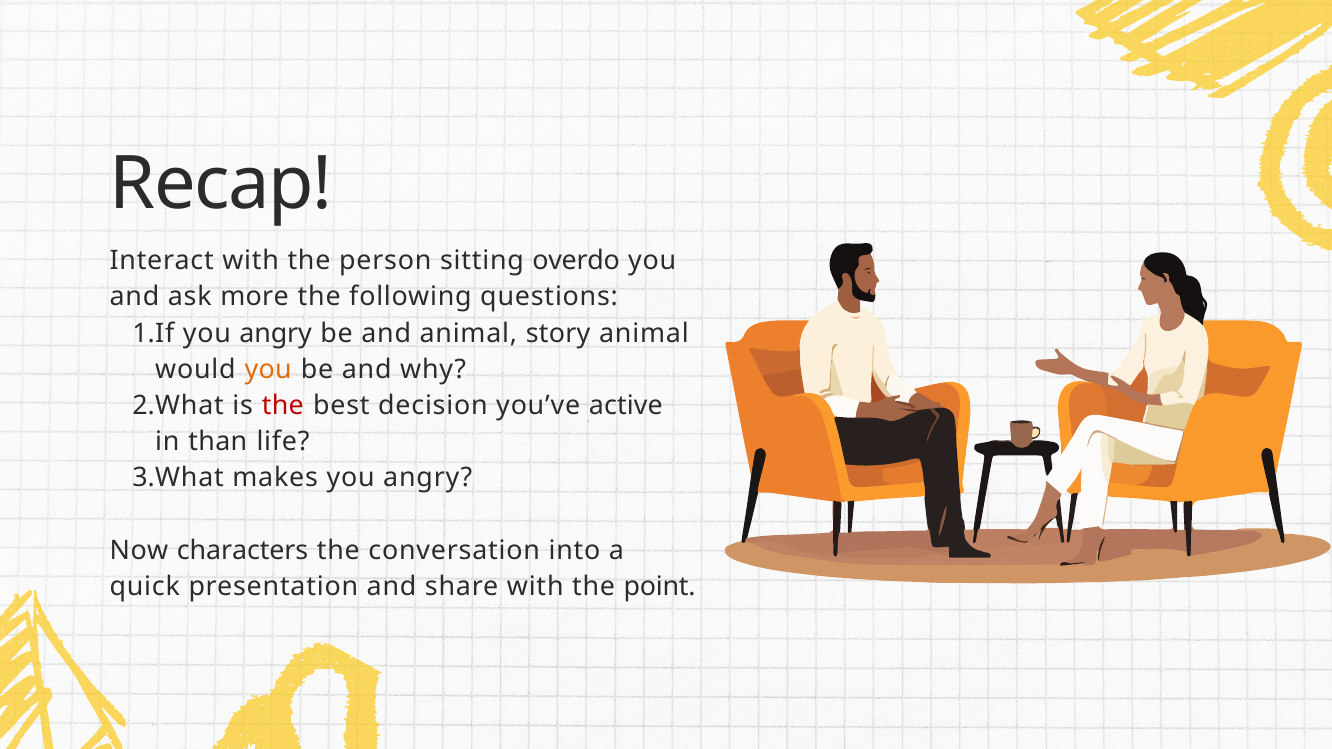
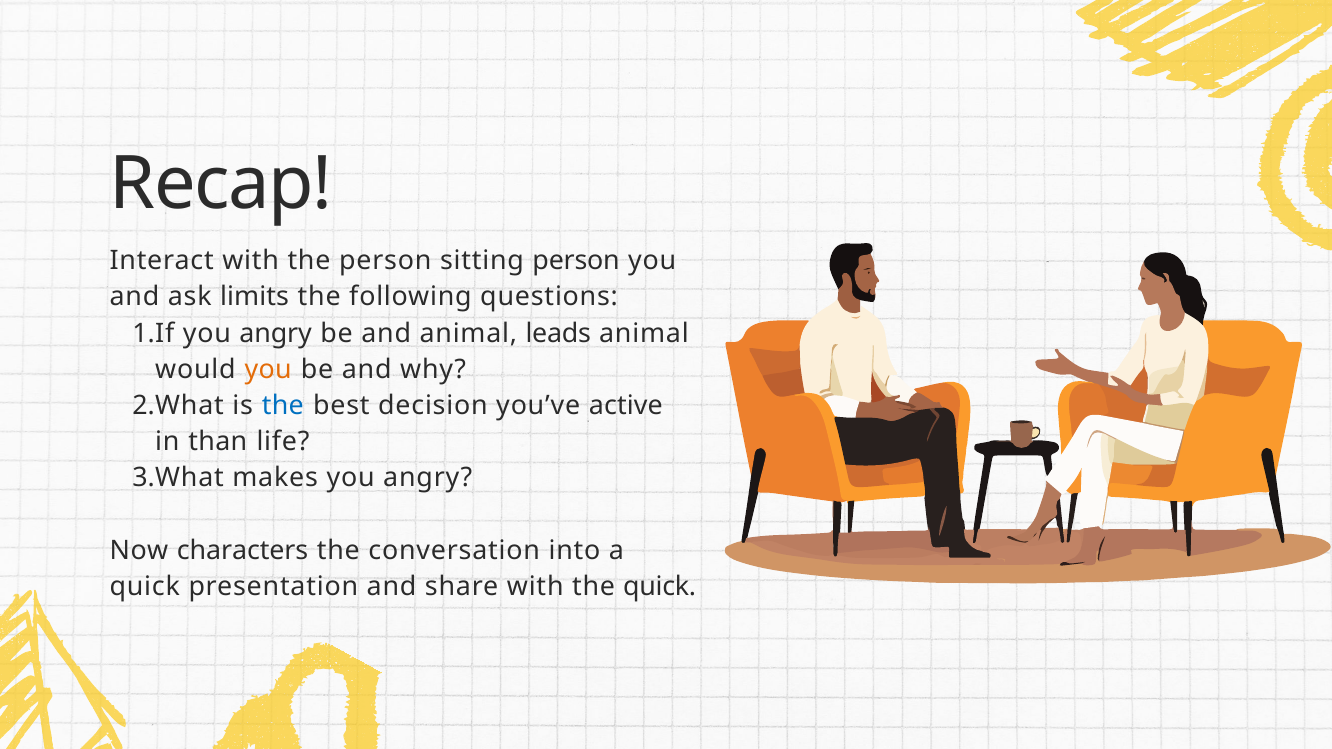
sitting overdo: overdo -> person
more: more -> limits
story: story -> leads
the at (283, 406) colour: red -> blue
the point: point -> quick
